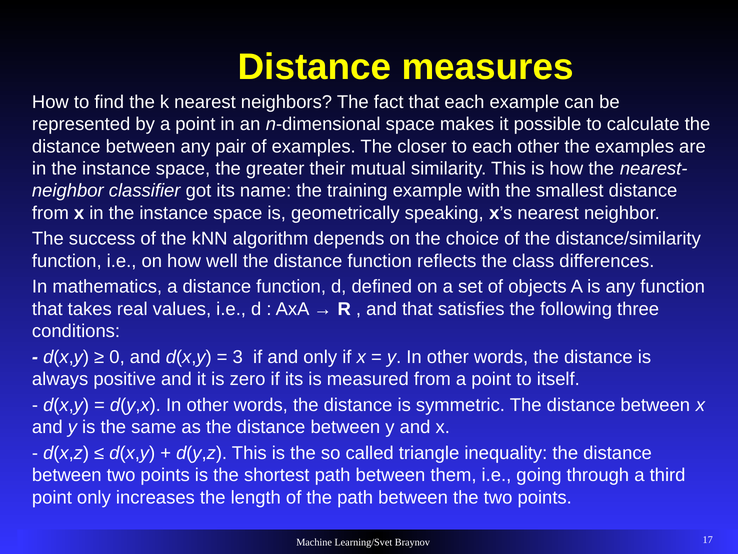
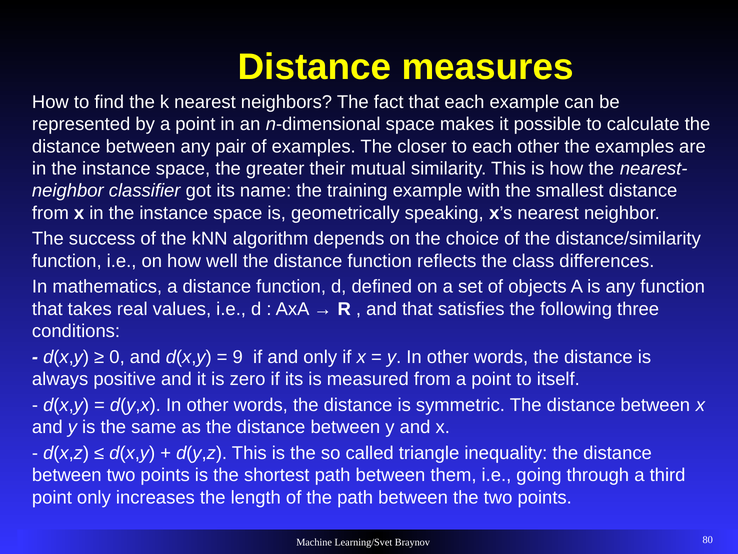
3: 3 -> 9
17: 17 -> 80
